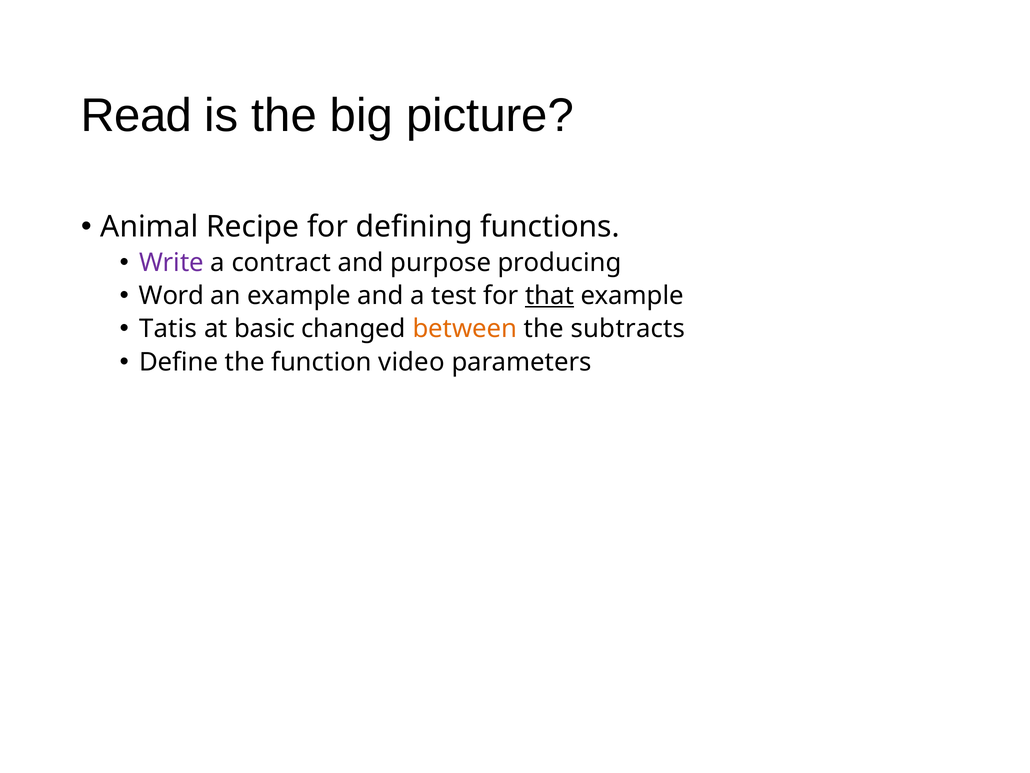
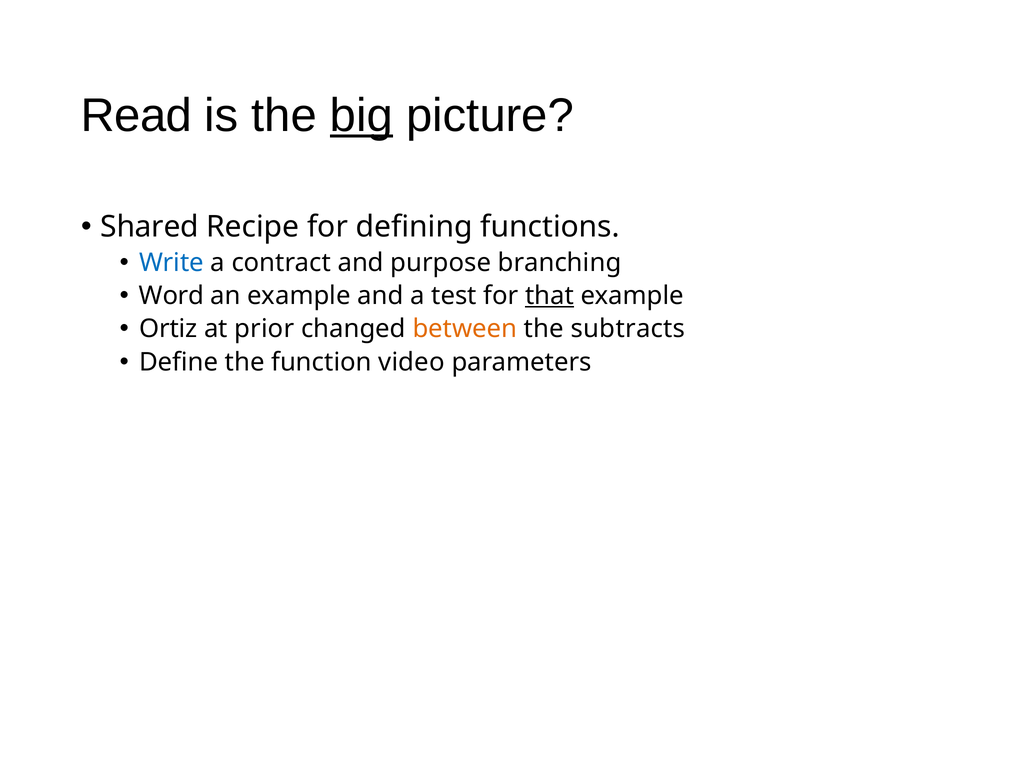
big underline: none -> present
Animal: Animal -> Shared
Write colour: purple -> blue
producing: producing -> branching
Tatis: Tatis -> Ortiz
basic: basic -> prior
